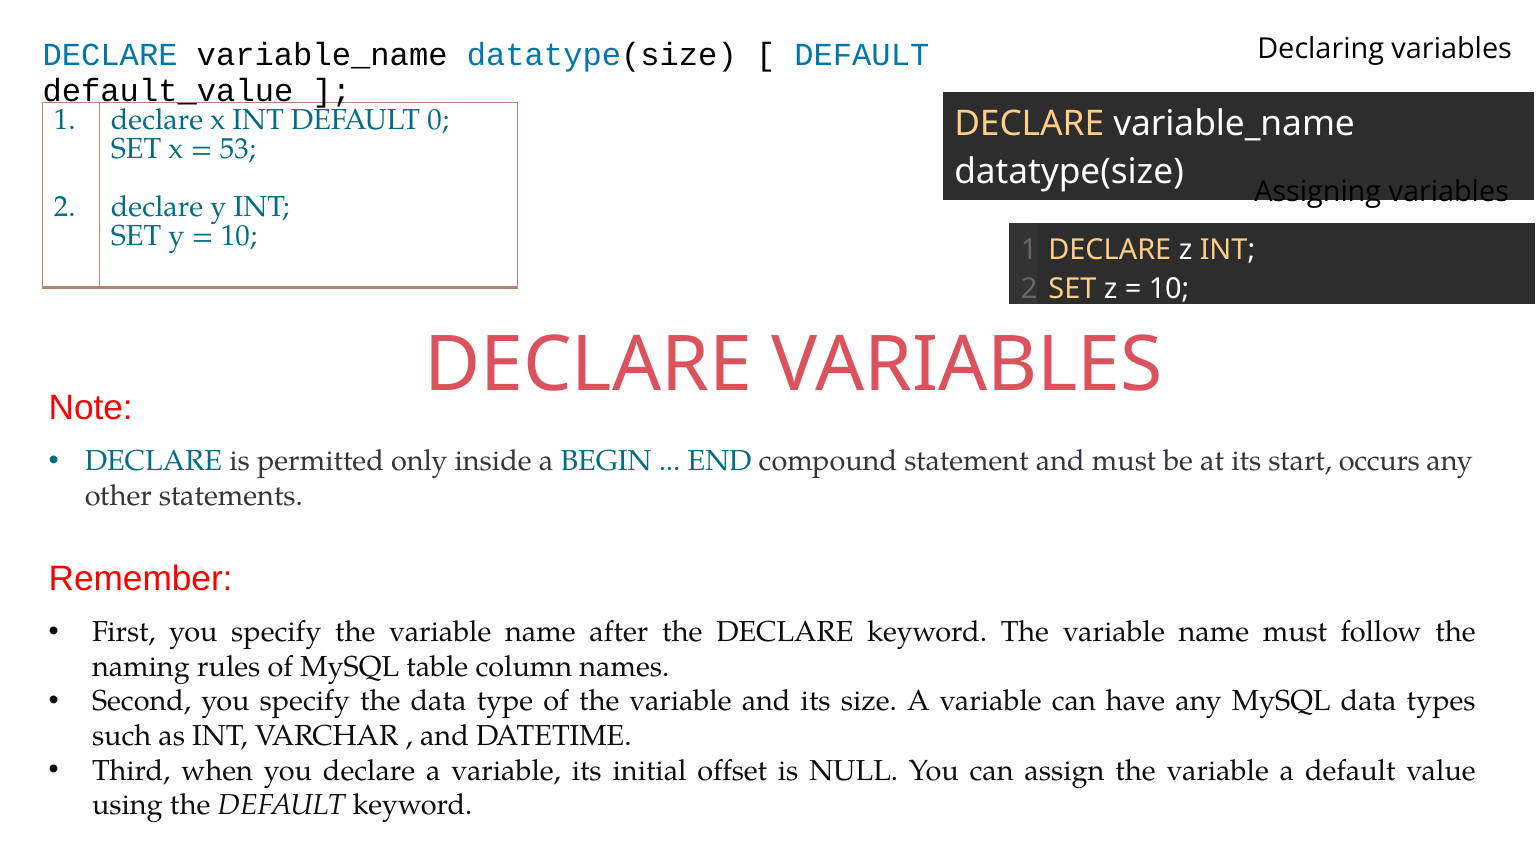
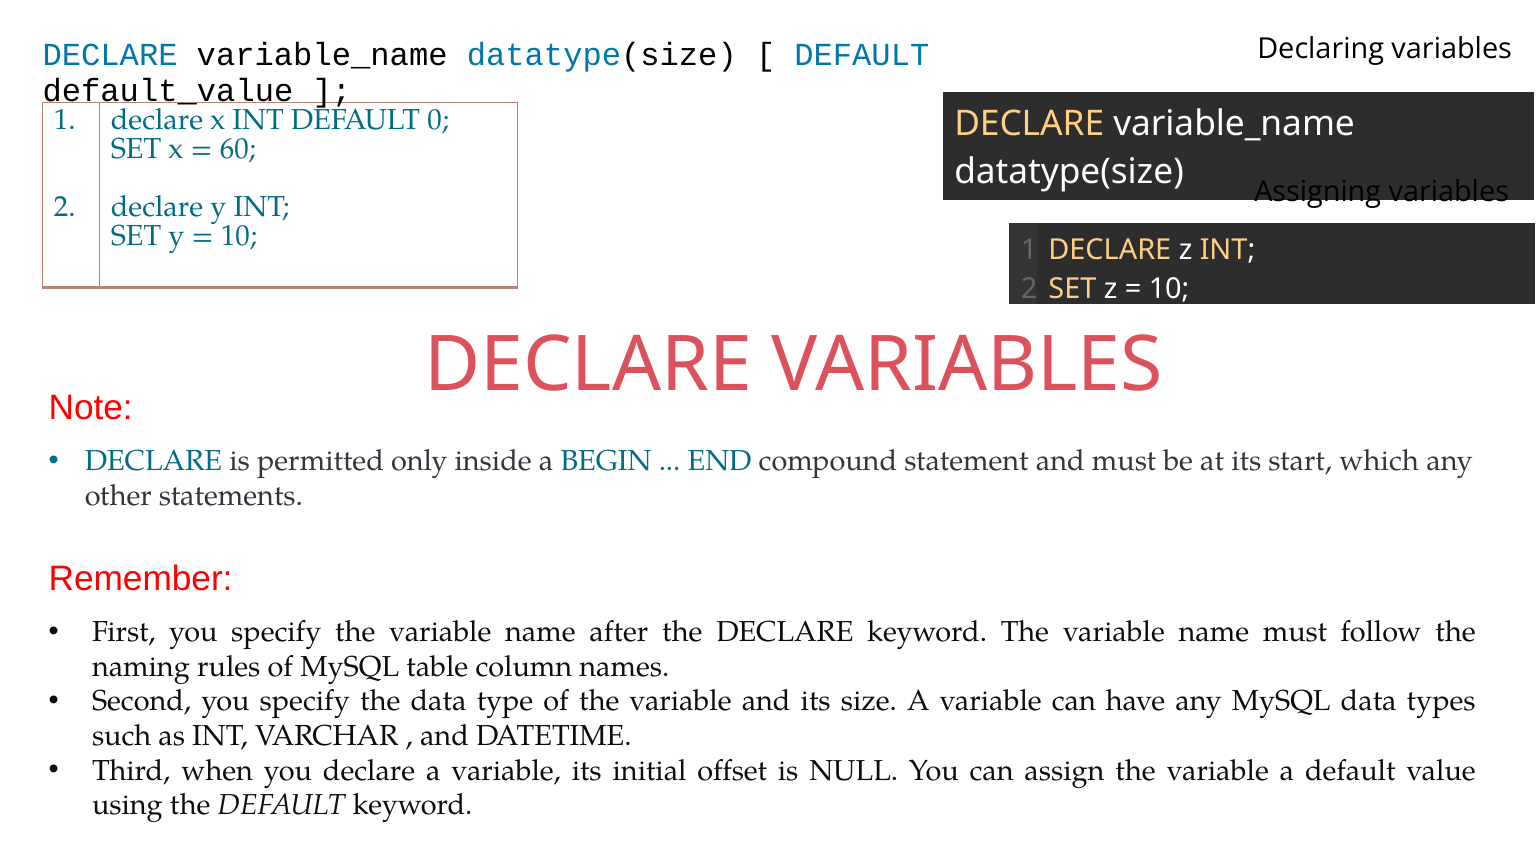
53: 53 -> 60
occurs: occurs -> which
